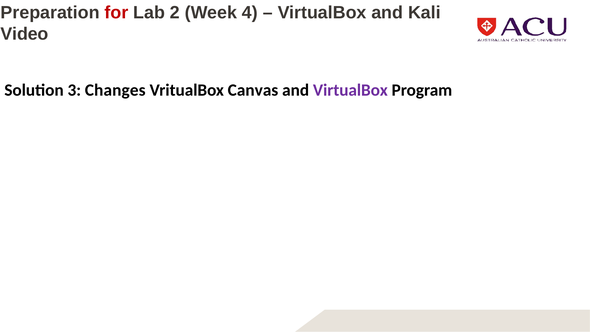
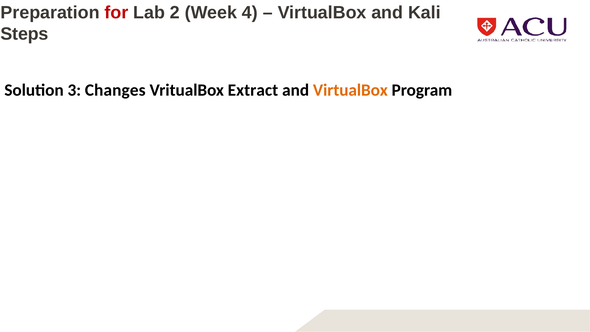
Video: Video -> Steps
Canvas: Canvas -> Extract
VirtualBox at (350, 90) colour: purple -> orange
